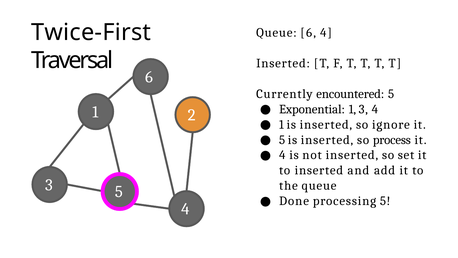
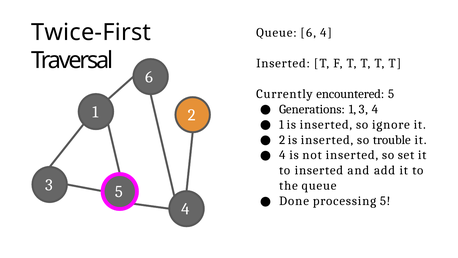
Exponential: Exponential -> Generations
5 at (282, 140): 5 -> 2
process: process -> trouble
